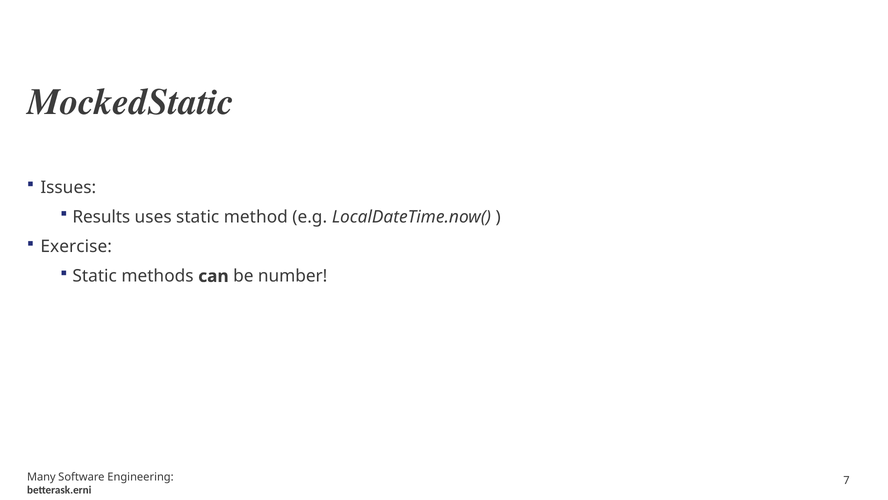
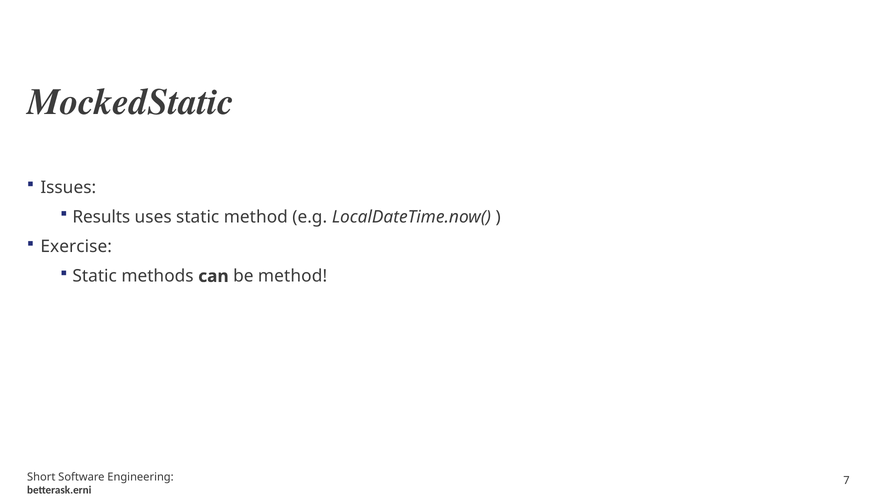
be number: number -> method
Many: Many -> Short
